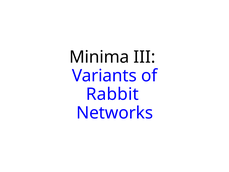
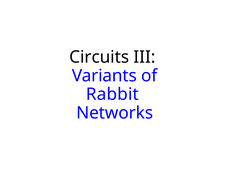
Minima: Minima -> Circuits
